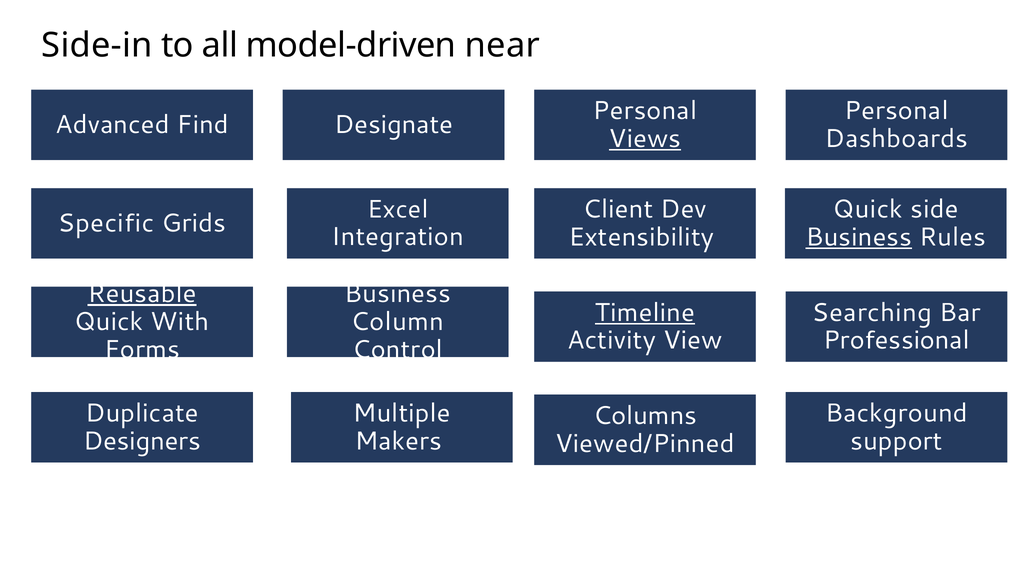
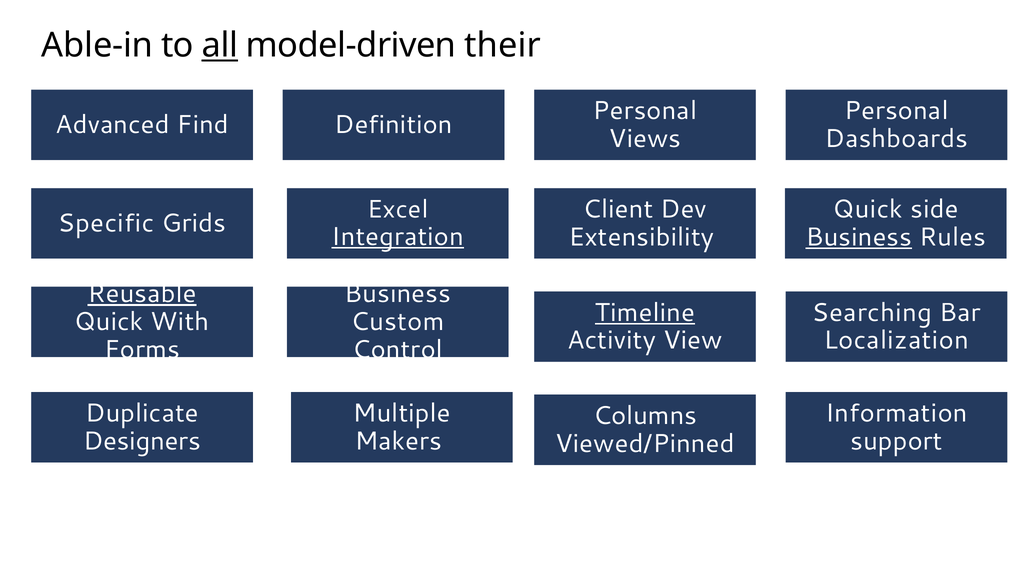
Side-in: Side-in -> Able-in
all underline: none -> present
near: near -> their
Designate: Designate -> Definition
Views underline: present -> none
Integration underline: none -> present
Column: Column -> Custom
Professional: Professional -> Localization
Background: Background -> Information
